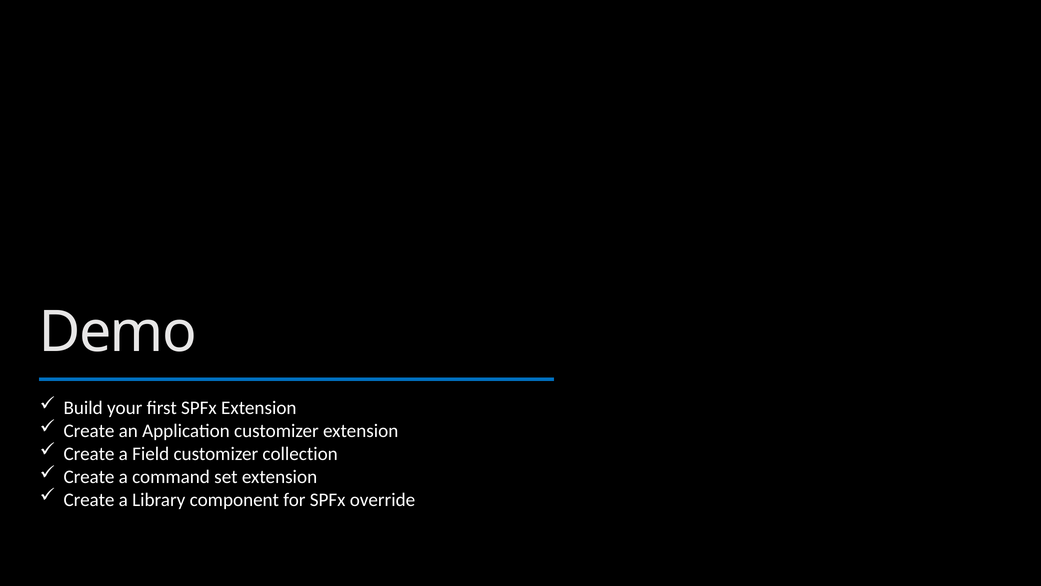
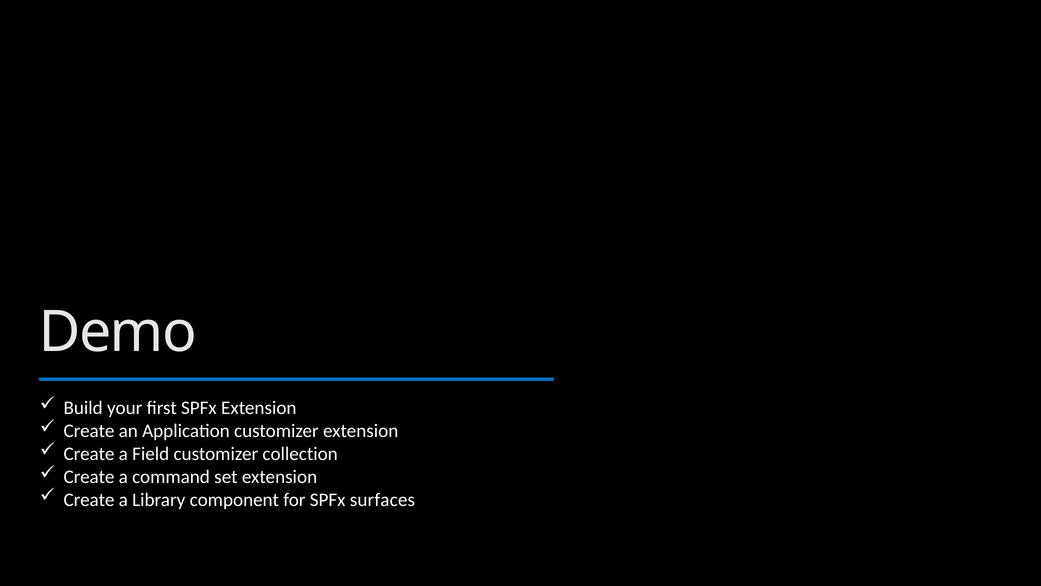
override: override -> surfaces
